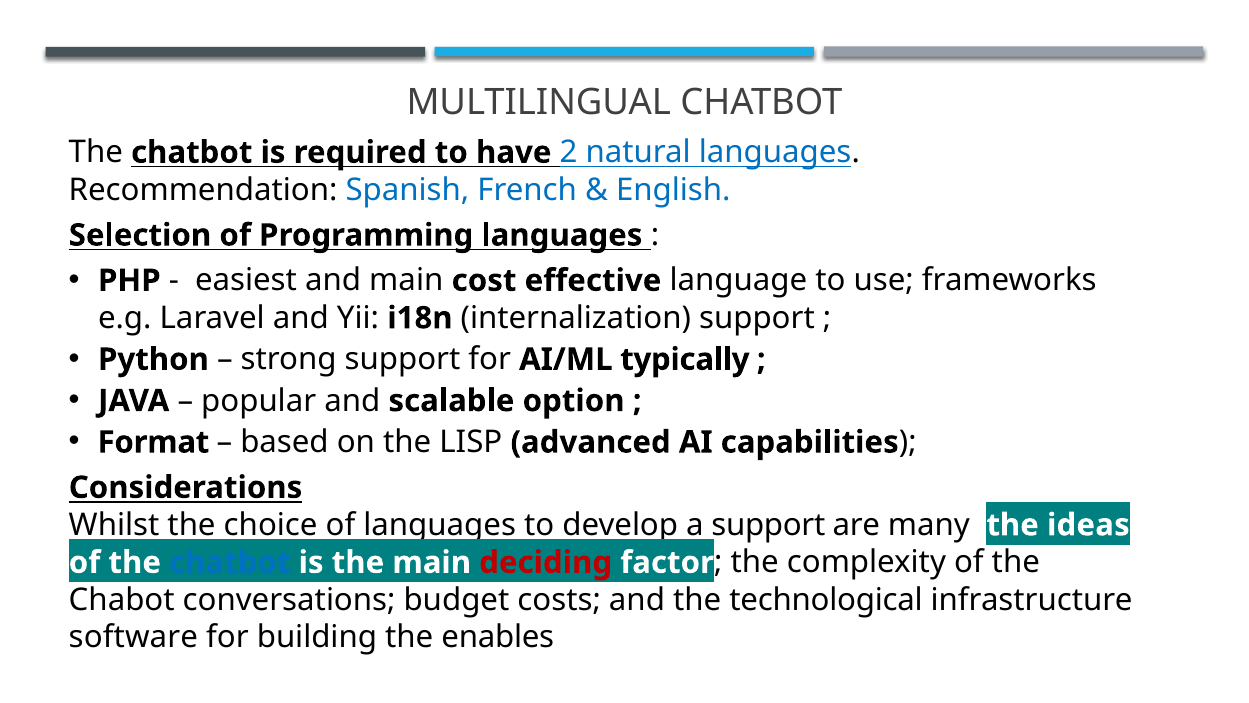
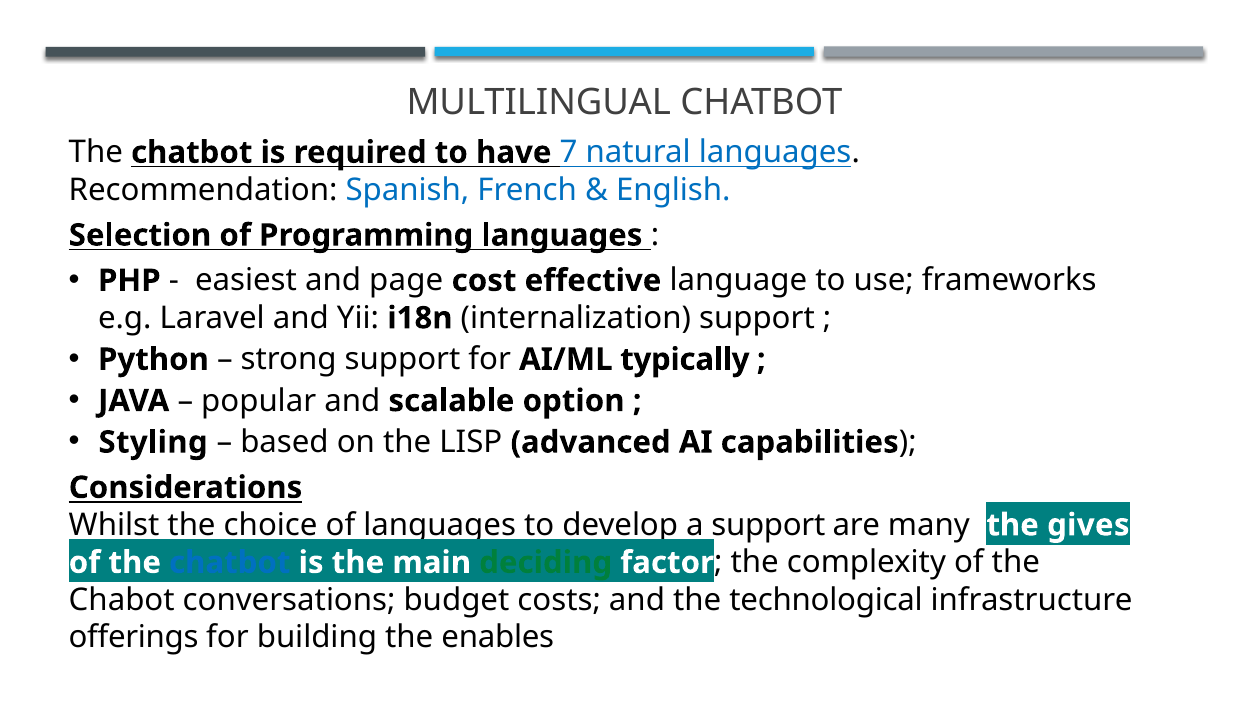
2: 2 -> 7
and main: main -> page
Format: Format -> Styling
ideas: ideas -> gives
deciding colour: red -> green
software: software -> offerings
